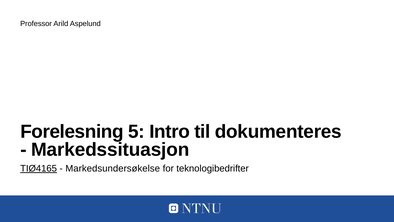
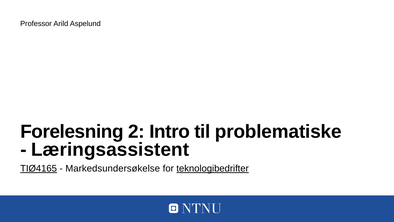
5: 5 -> 2
dokumenteres: dokumenteres -> problematiske
Markedssituasjon: Markedssituasjon -> Læringsassistent
teknologibedrifter underline: none -> present
